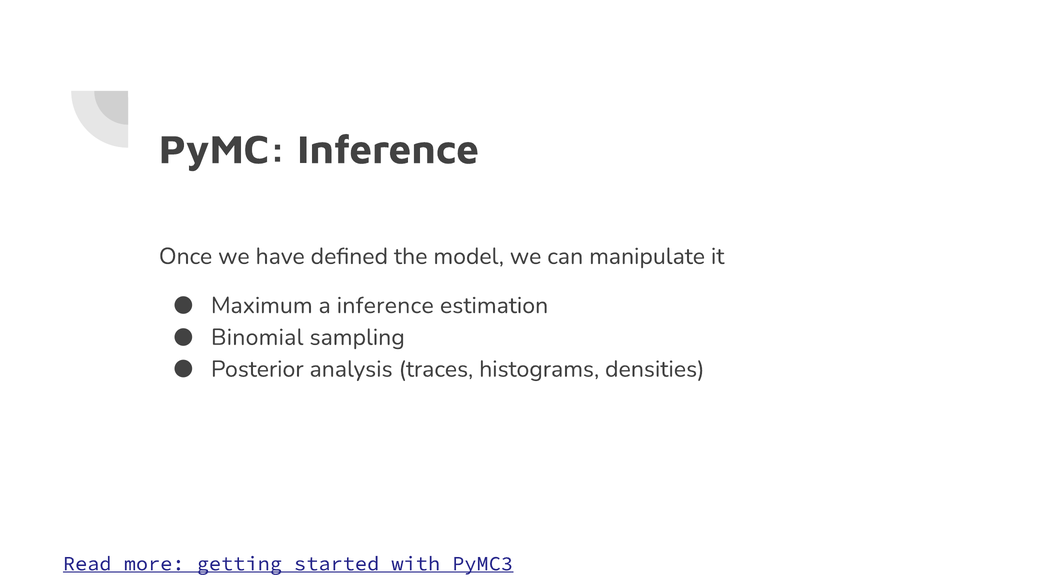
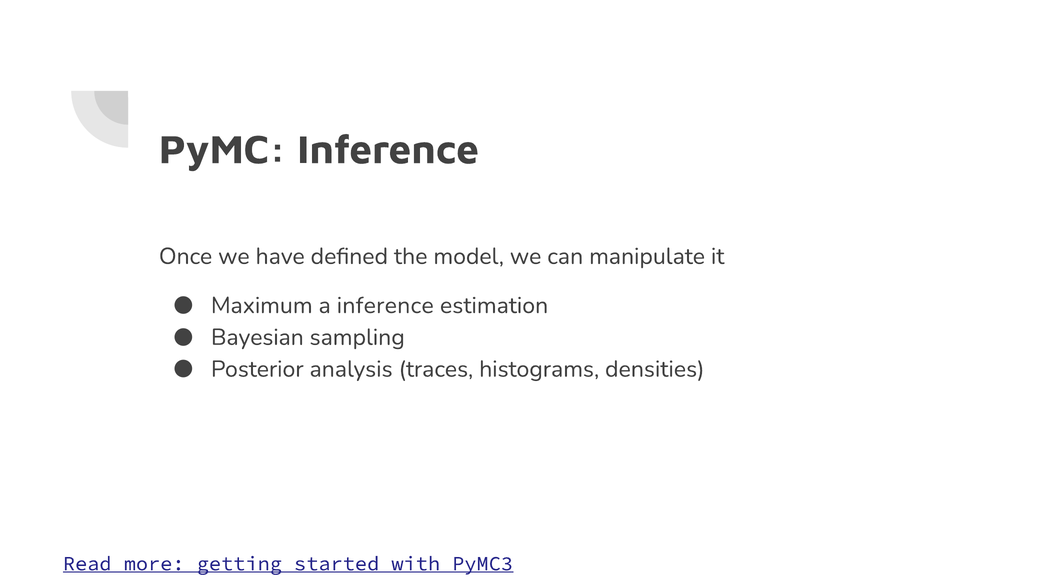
Binomial: Binomial -> Bayesian
